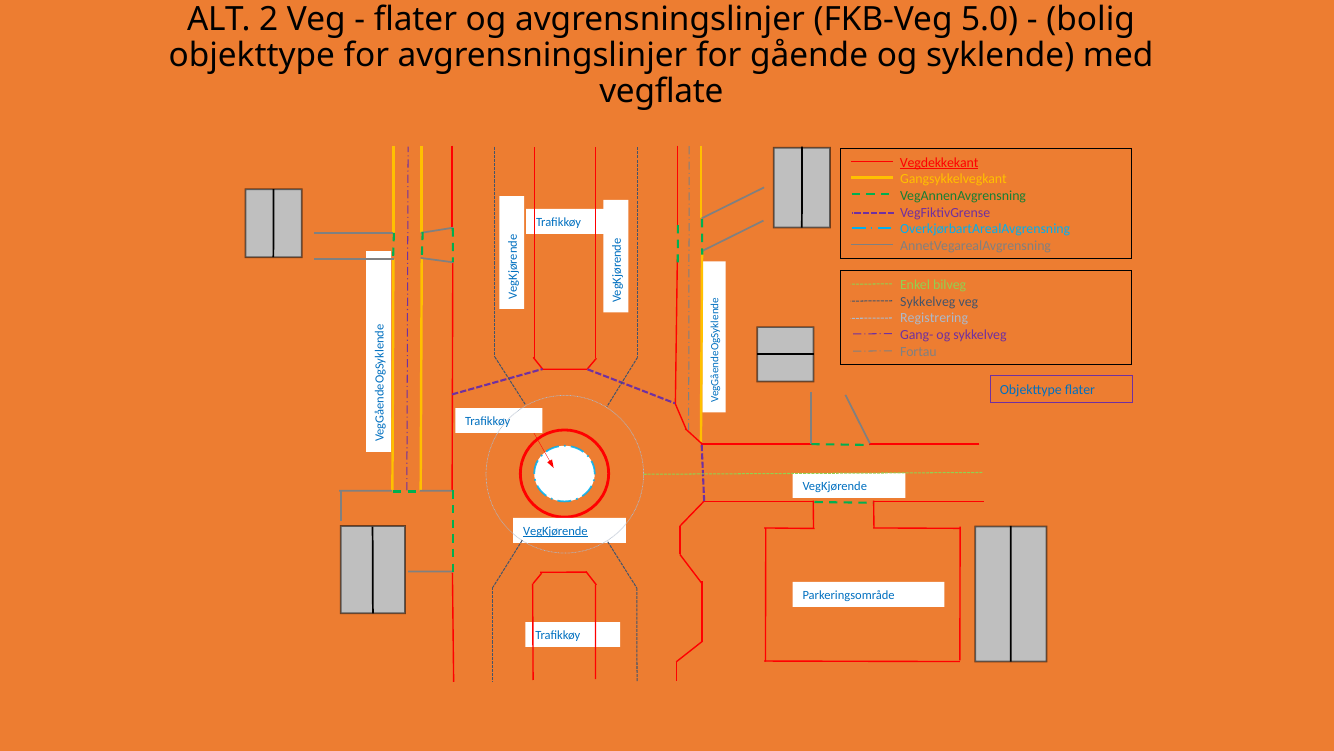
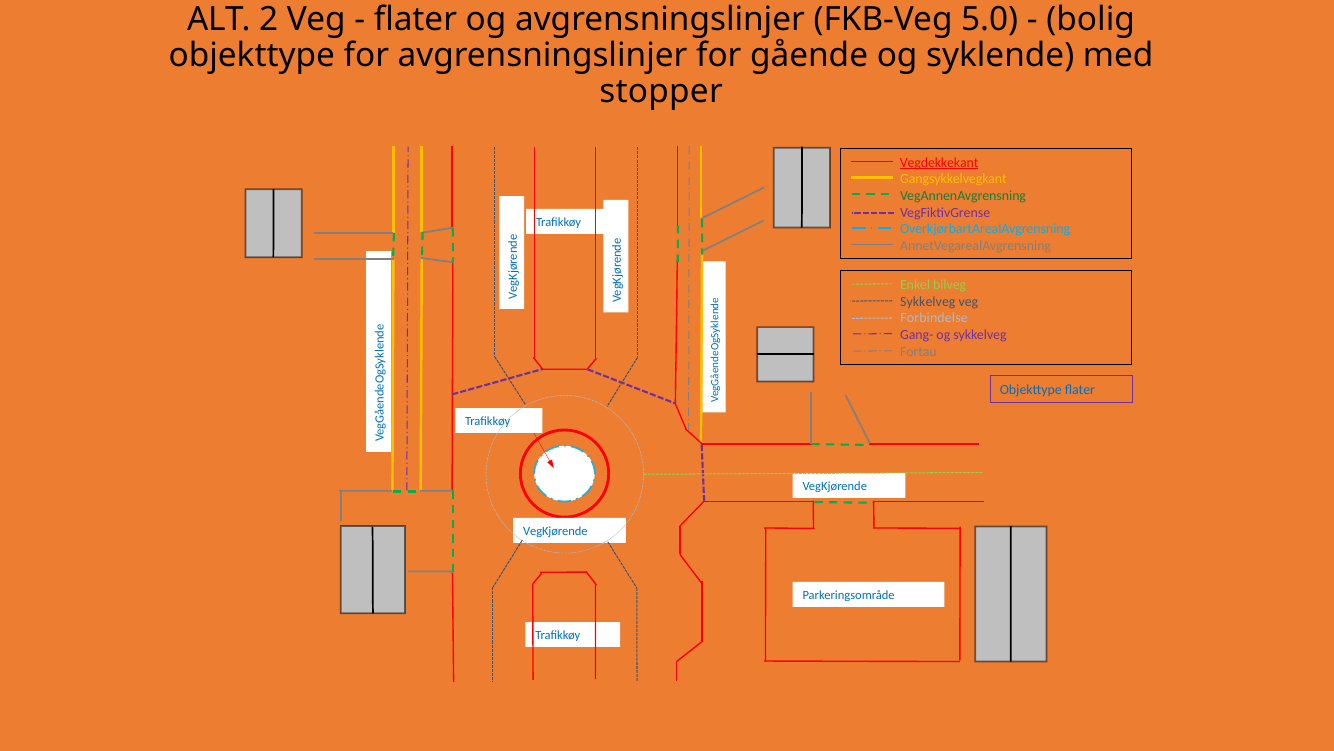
vegflate: vegflate -> stopper
Registrering: Registrering -> Forbindelse
VegKjørende at (555, 531) underline: present -> none
